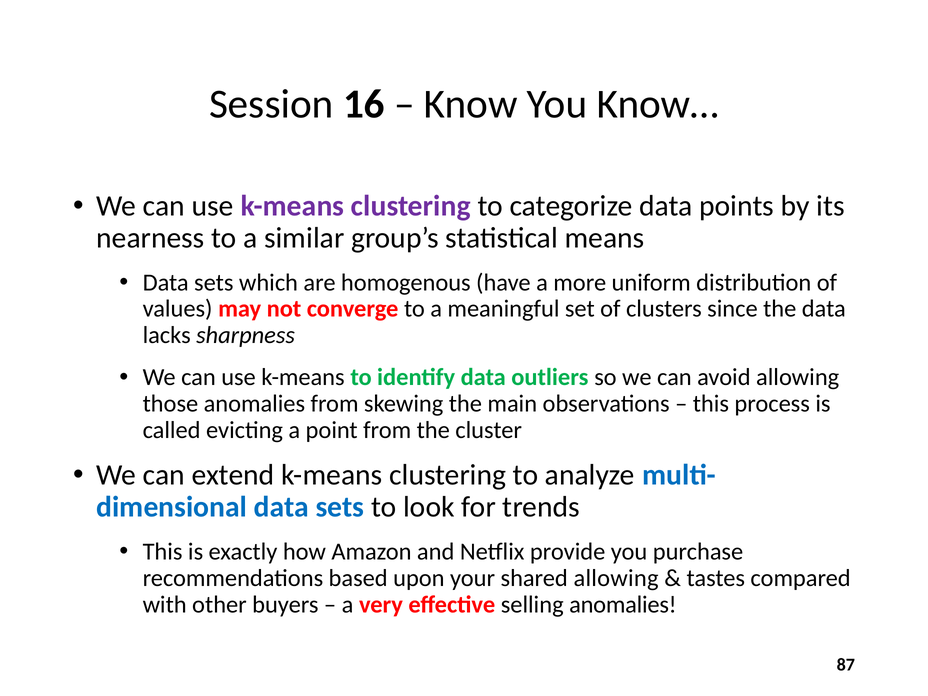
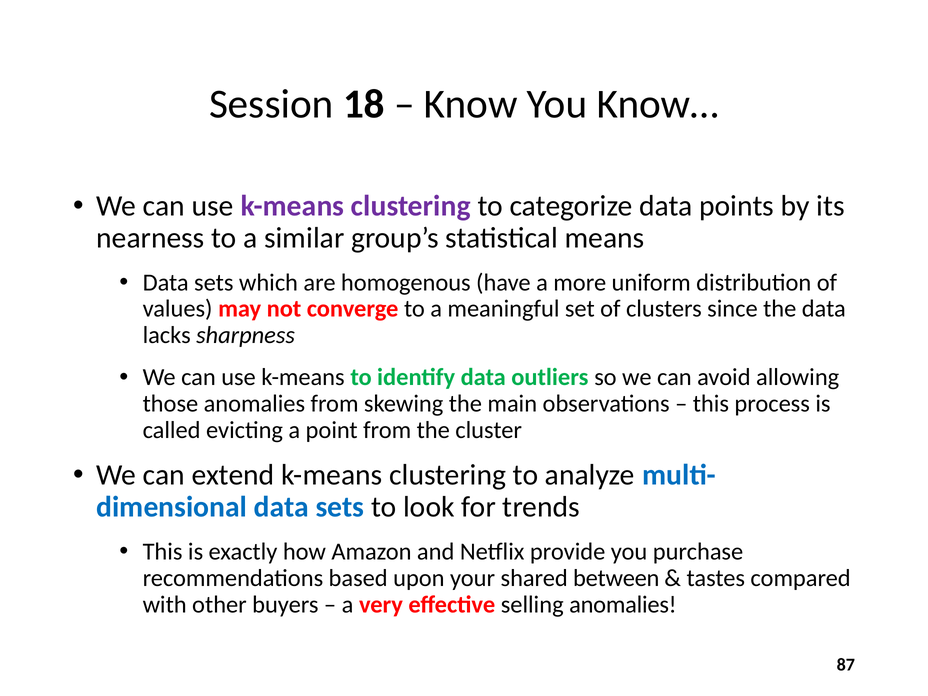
16: 16 -> 18
shared allowing: allowing -> between
